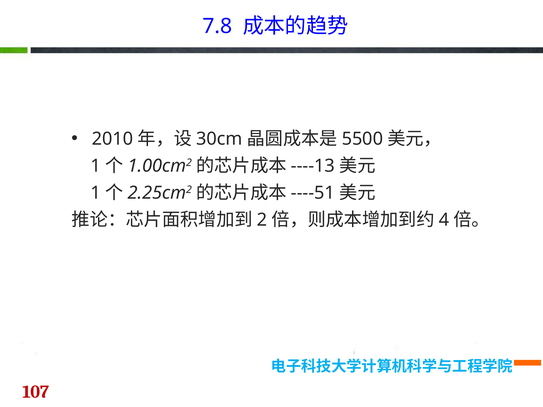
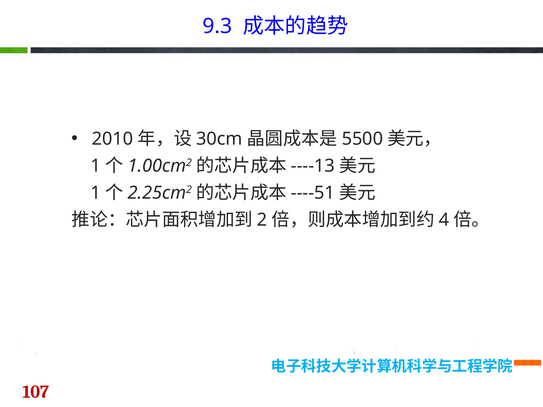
7.8: 7.8 -> 9.3
